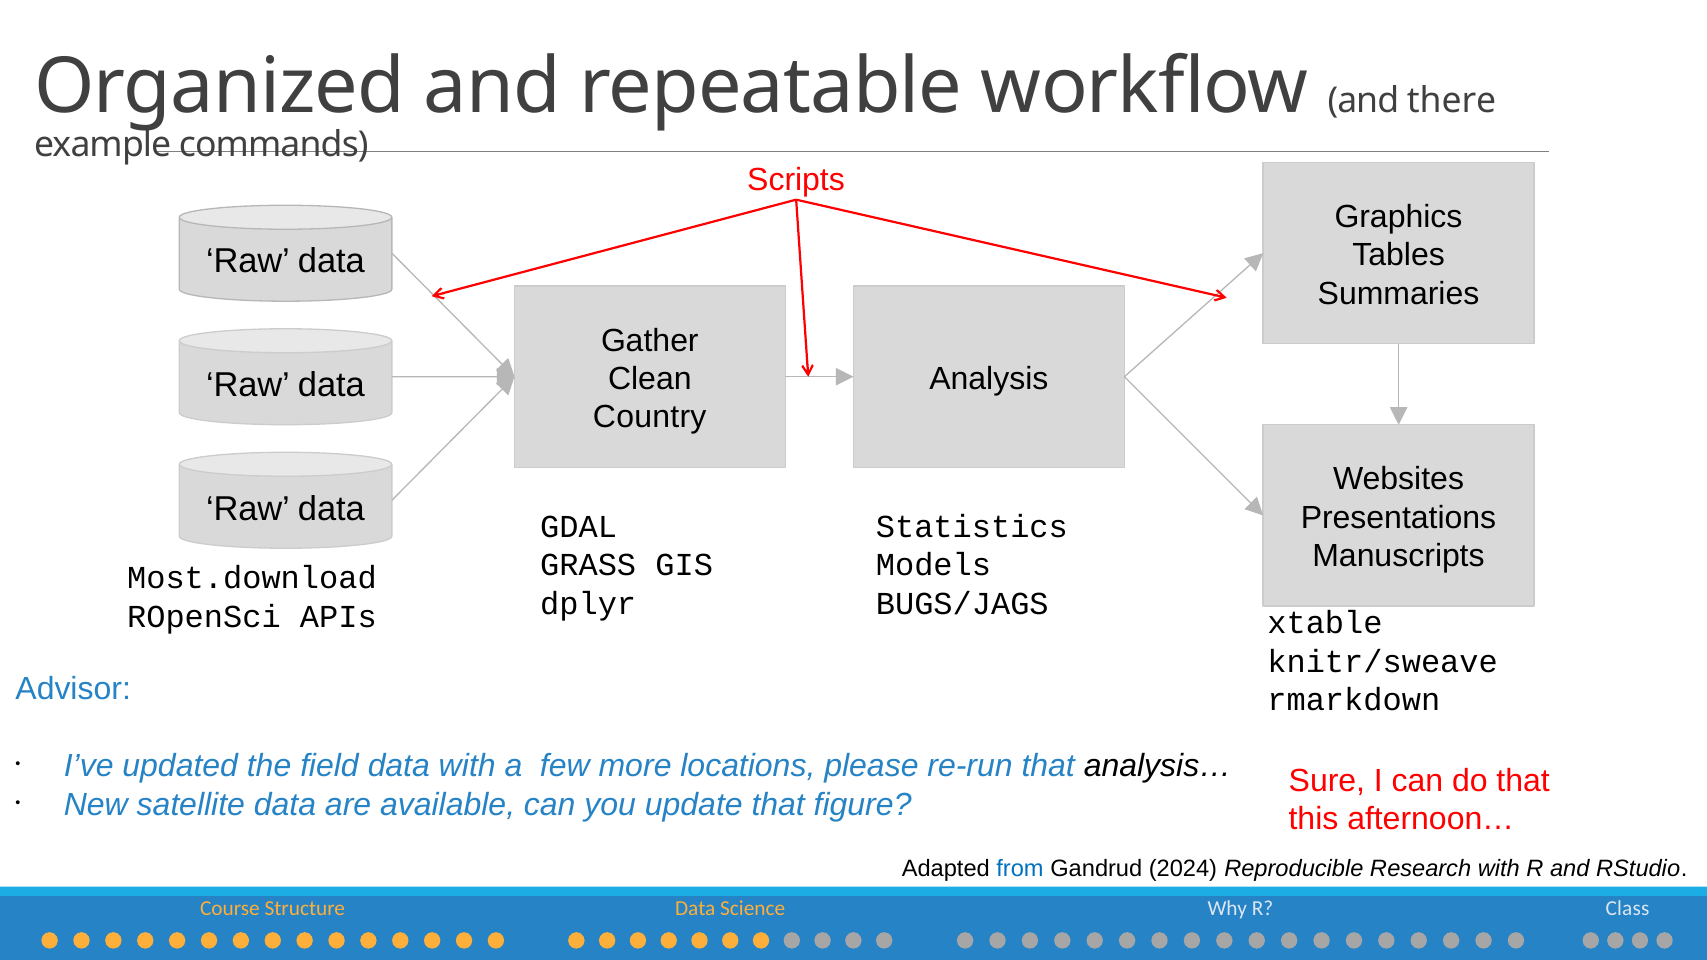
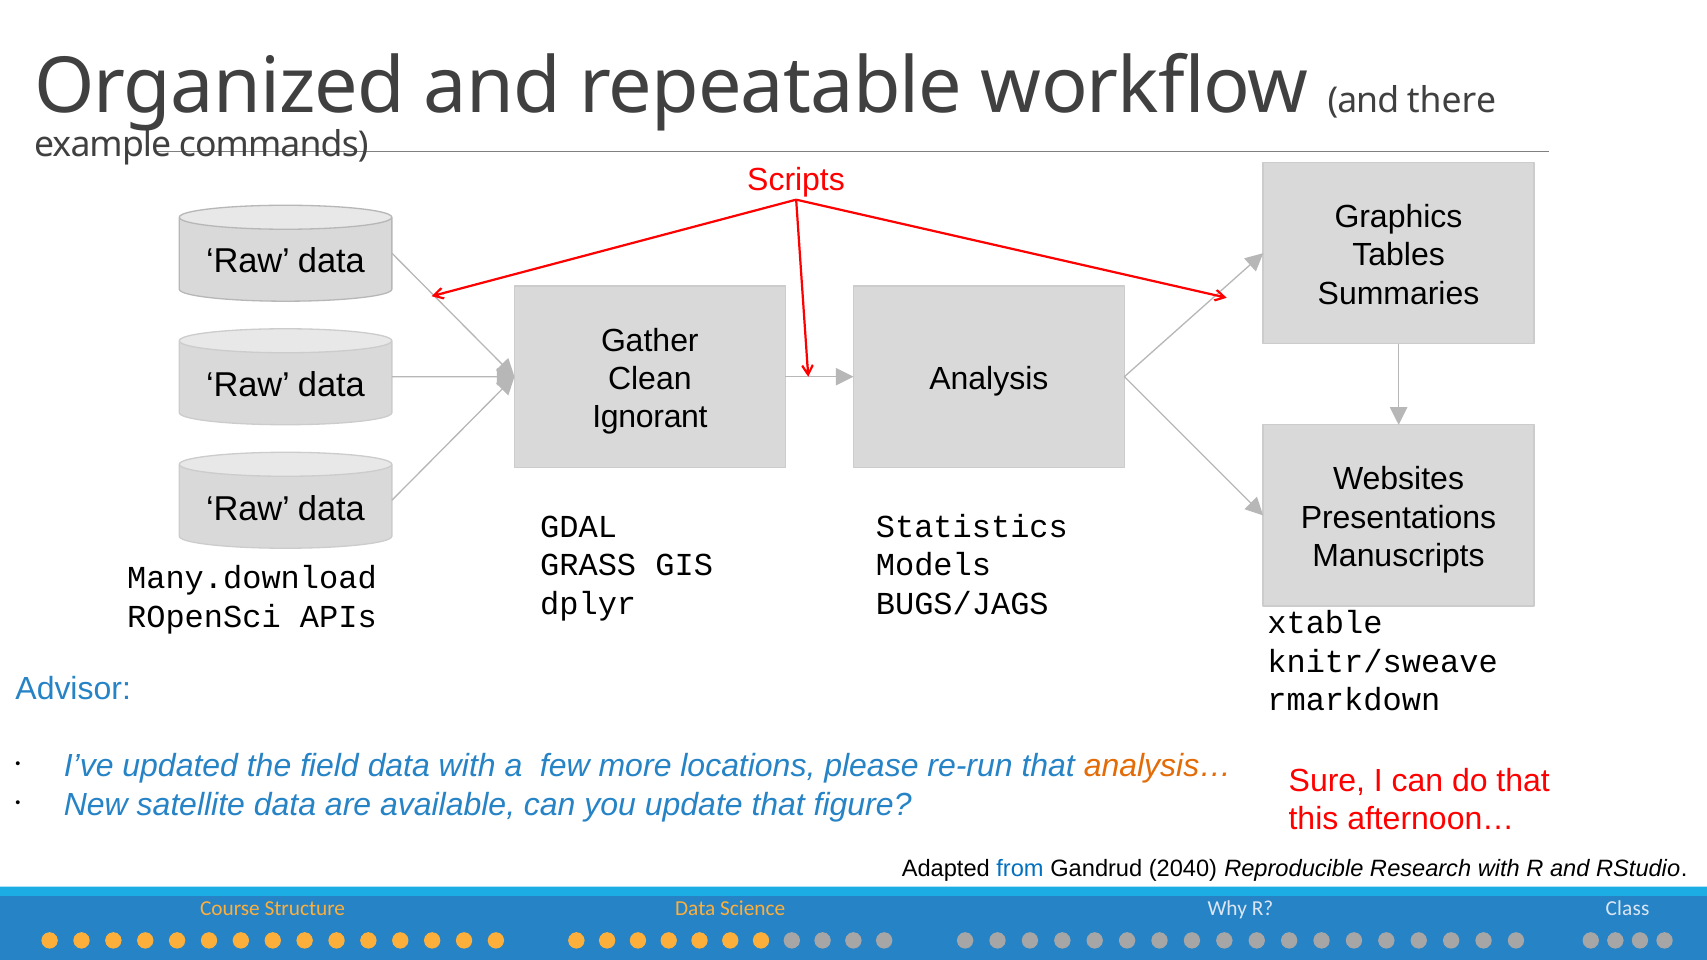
Country: Country -> Ignorant
Most.download: Most.download -> Many.download
analysis… colour: black -> orange
2024: 2024 -> 2040
